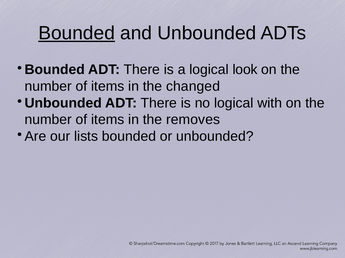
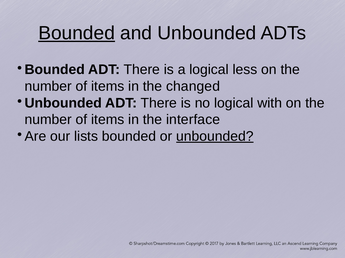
look: look -> less
removes: removes -> interface
unbounded at (215, 137) underline: none -> present
